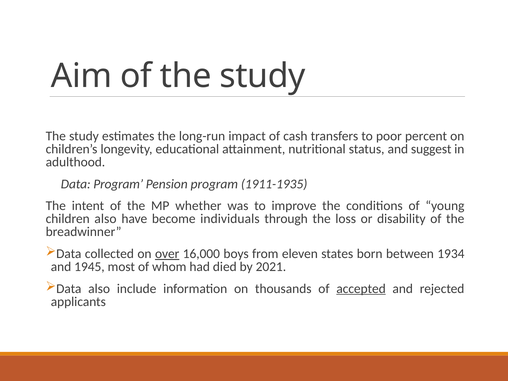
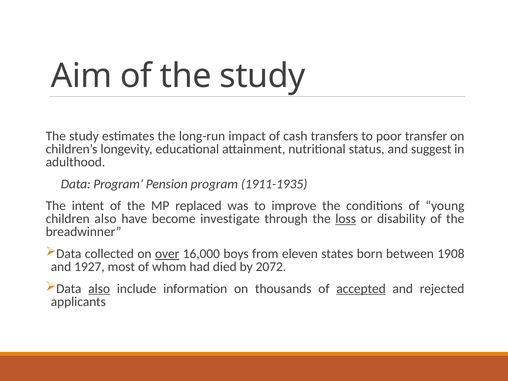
percent: percent -> transfer
whether: whether -> replaced
individuals: individuals -> investigate
loss underline: none -> present
1934: 1934 -> 1908
1945: 1945 -> 1927
2021: 2021 -> 2072
also at (99, 289) underline: none -> present
